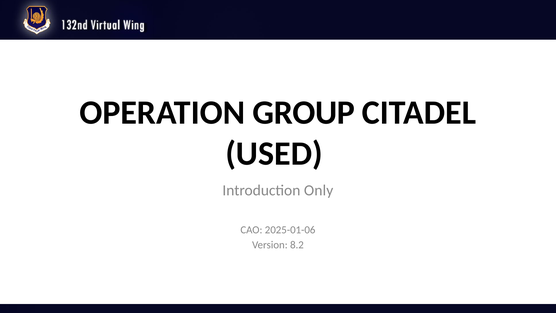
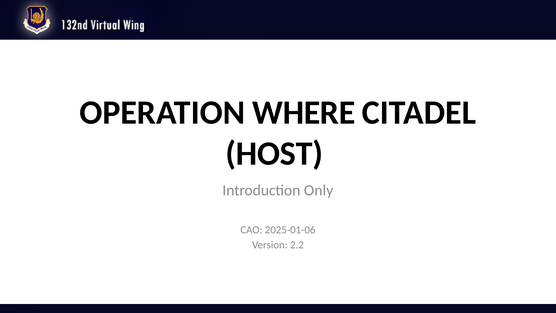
GROUP: GROUP -> WHERE
USED: USED -> HOST
8.2: 8.2 -> 2.2
